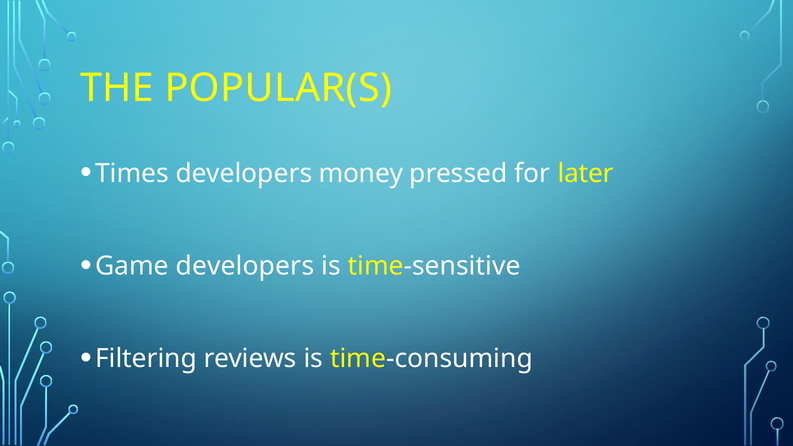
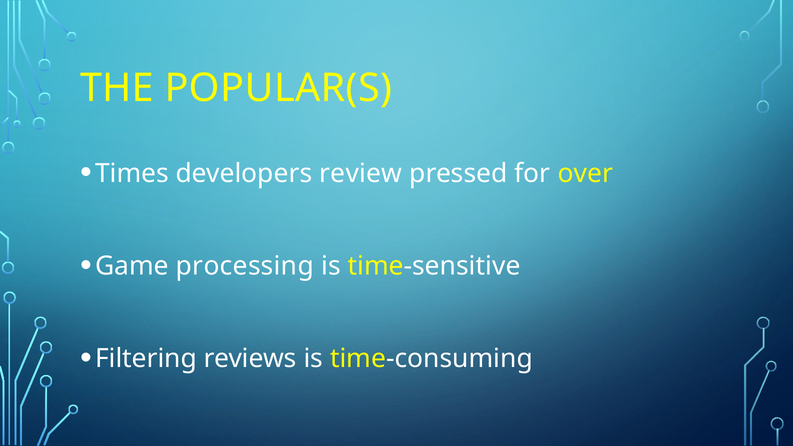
money: money -> review
later: later -> over
Game developers: developers -> processing
